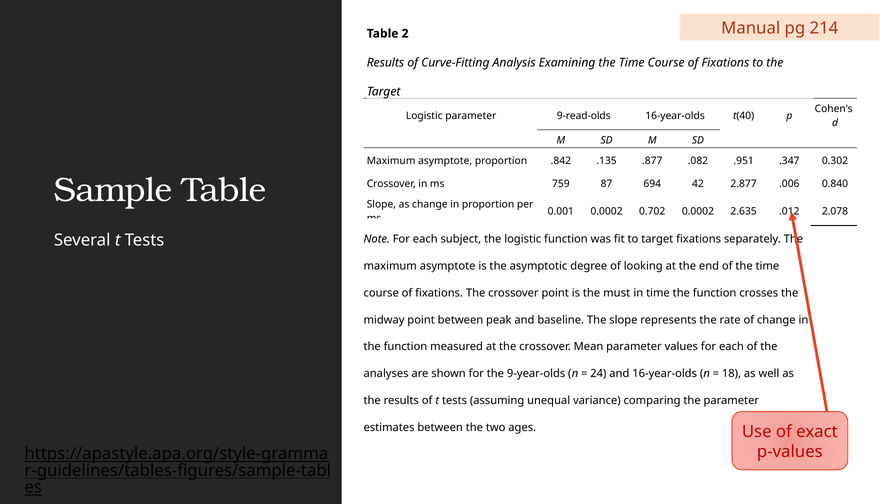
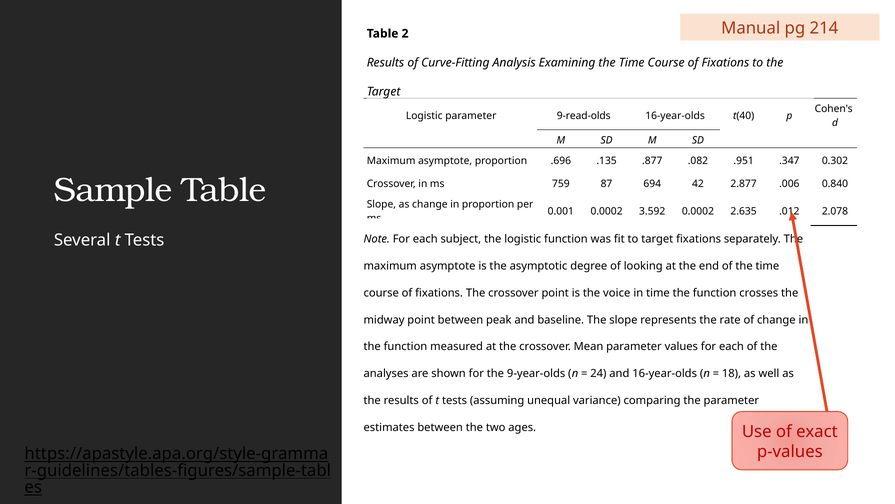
.842: .842 -> .696
0.702: 0.702 -> 3.592
must: must -> voice
